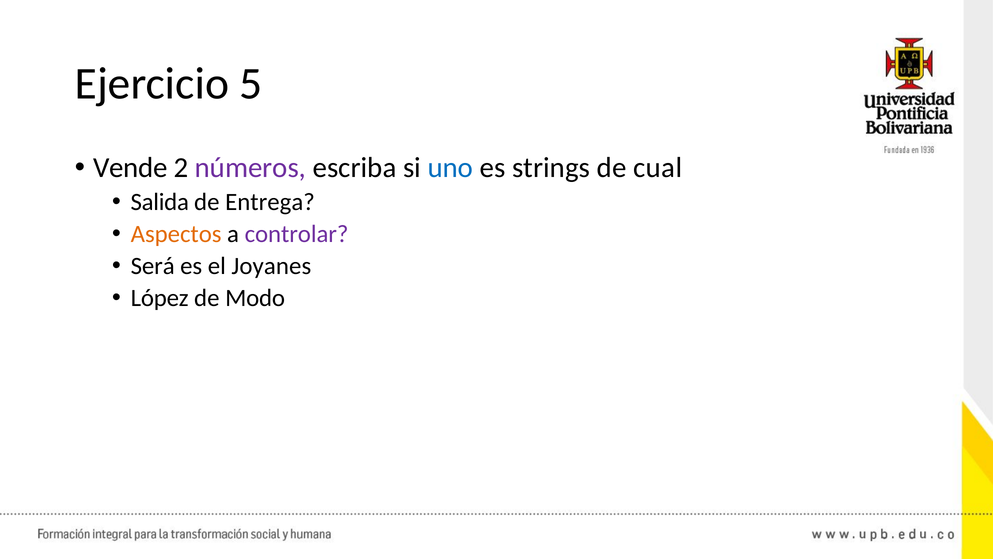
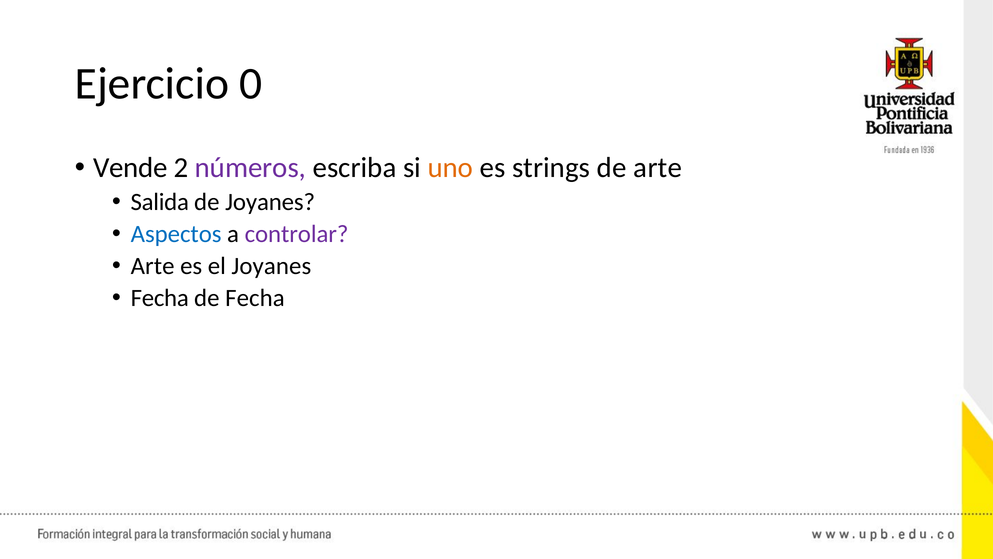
5: 5 -> 0
uno colour: blue -> orange
de cual: cual -> arte
de Entrega: Entrega -> Joyanes
Aspectos colour: orange -> blue
Será at (153, 266): Será -> Arte
López at (160, 298): López -> Fecha
de Modo: Modo -> Fecha
